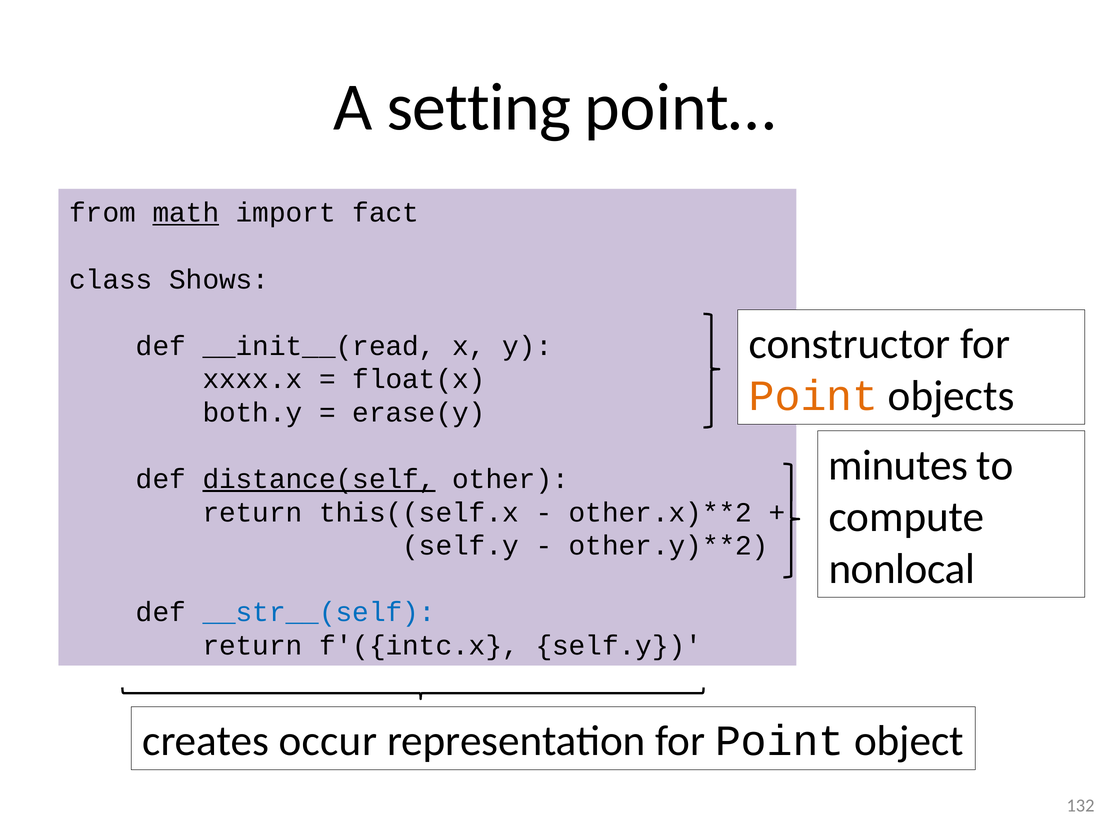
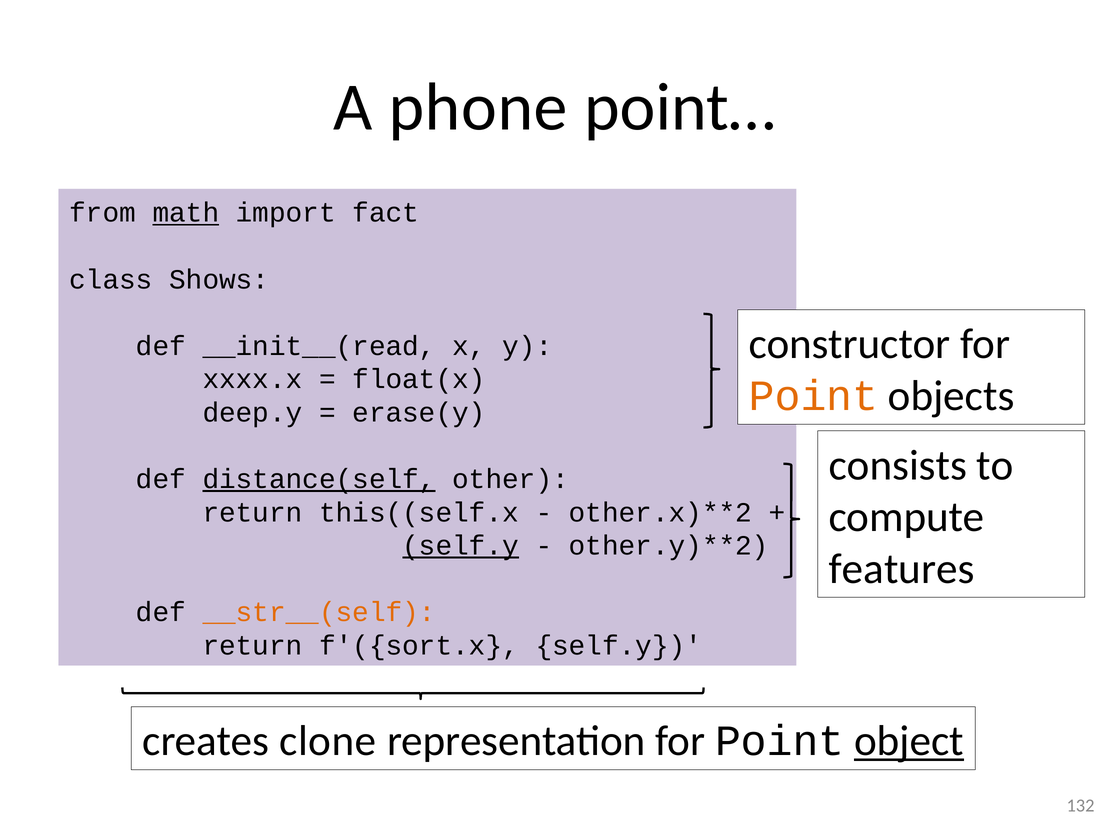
setting: setting -> phone
both.y: both.y -> deep.y
minutes: minutes -> consists
self.y at (461, 546) underline: none -> present
nonlocal: nonlocal -> features
__str__(self colour: blue -> orange
f'({intc.x: f'({intc.x -> f'({sort.x
occur: occur -> clone
object underline: none -> present
